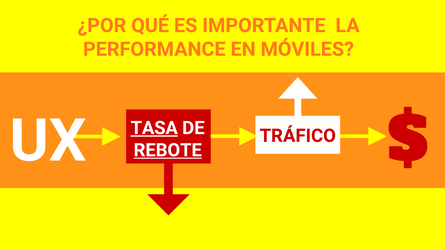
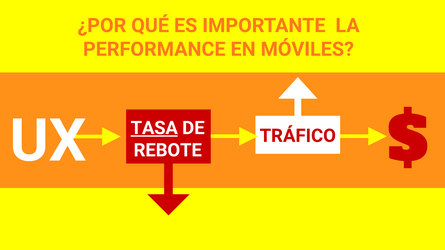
REBOTE underline: present -> none
